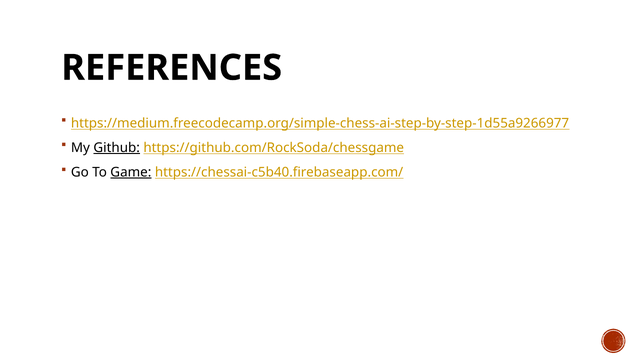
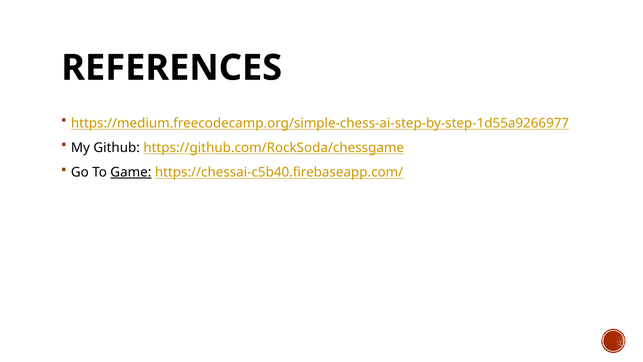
Github underline: present -> none
